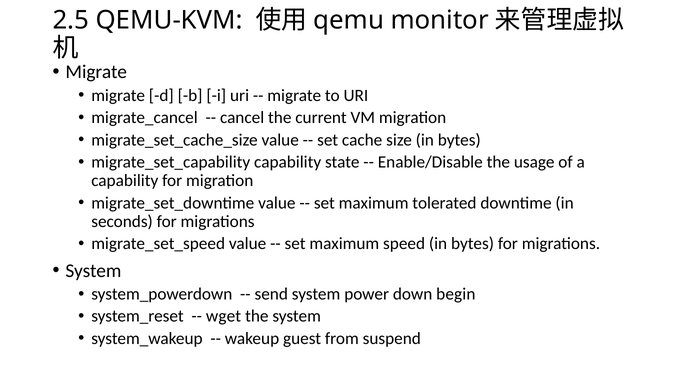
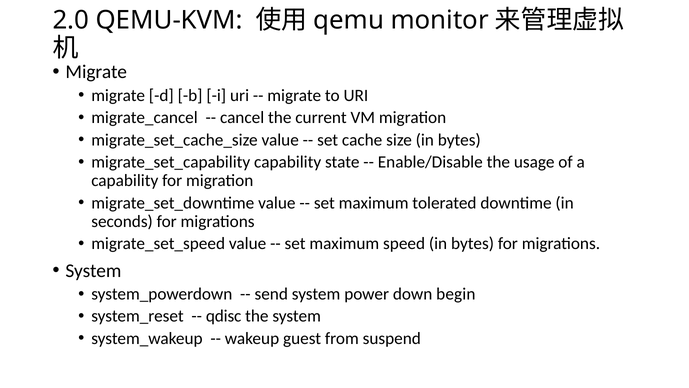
2.5: 2.5 -> 2.0
wget: wget -> qdisc
